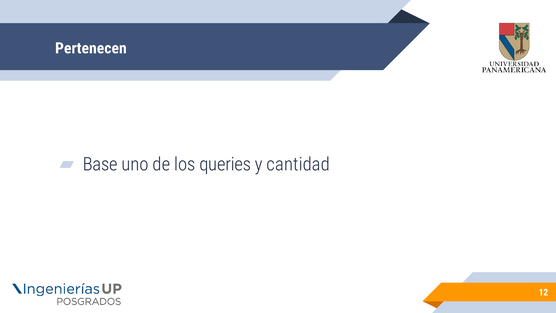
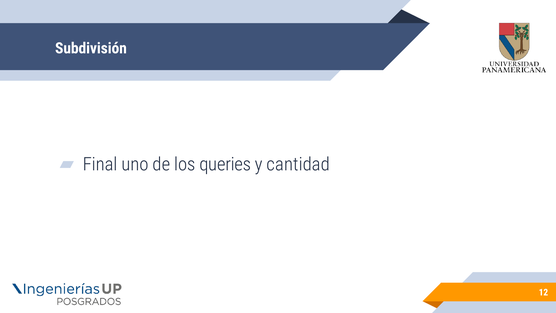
Pertenecen: Pertenecen -> Subdivisión
Base: Base -> Final
